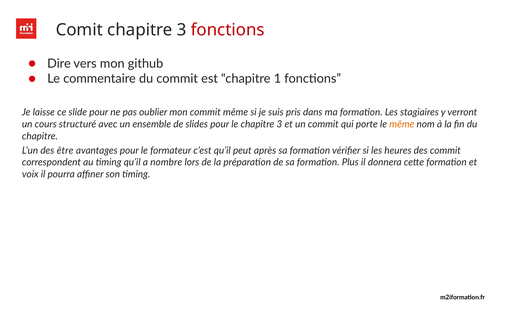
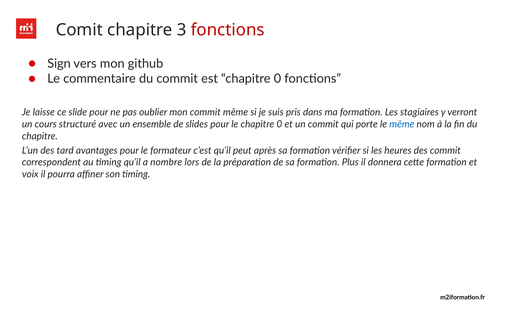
Dire: Dire -> Sign
est chapitre 1: 1 -> 0
le chapitre 3: 3 -> 0
même at (402, 124) colour: orange -> blue
être: être -> tard
